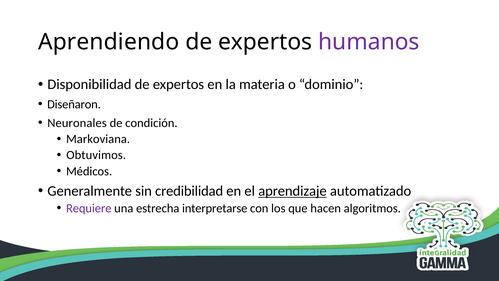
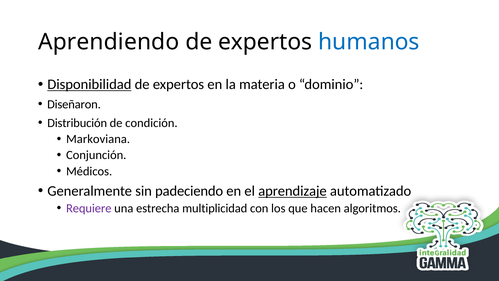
humanos colour: purple -> blue
Disponibilidad underline: none -> present
Neuronales: Neuronales -> Distribución
Obtuvimos: Obtuvimos -> Conjunción
credibilidad: credibilidad -> padeciendo
interpretarse: interpretarse -> multiplicidad
